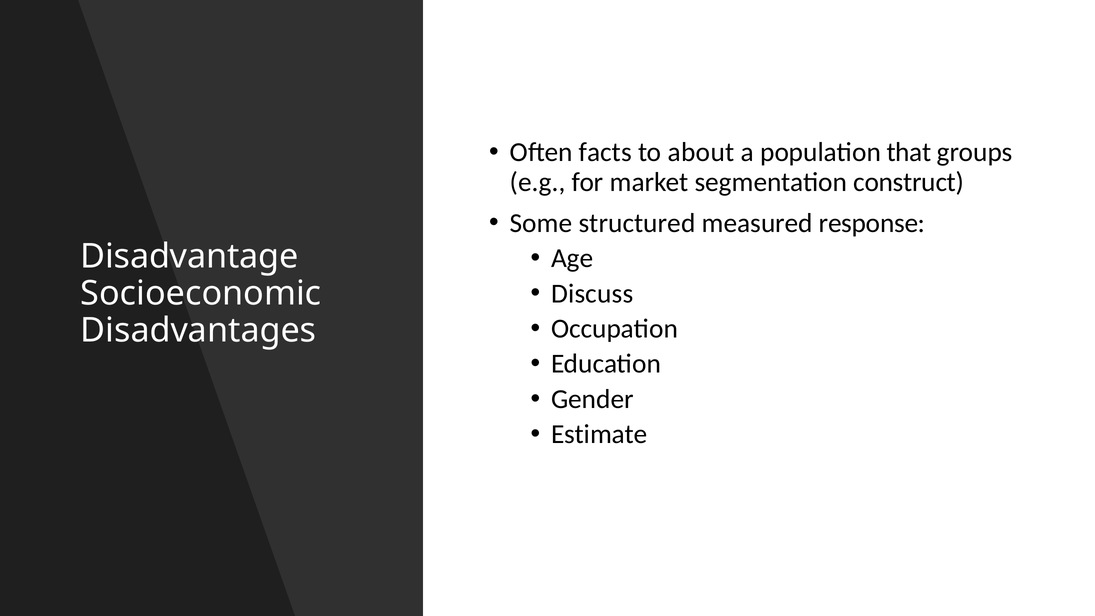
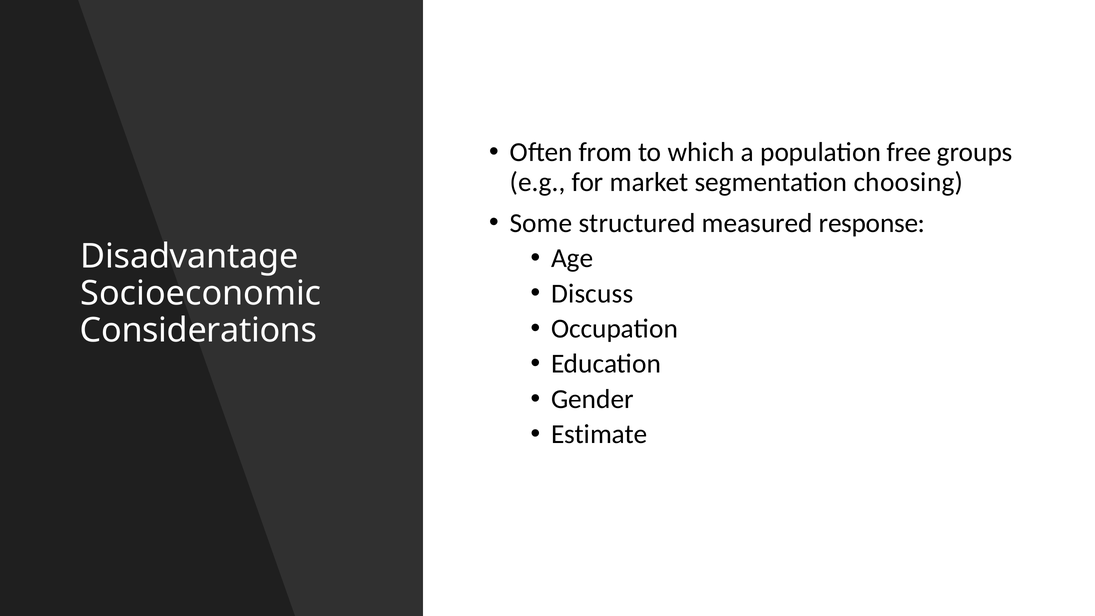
facts: facts -> from
about: about -> which
that: that -> free
construct: construct -> choosing
Disadvantages: Disadvantages -> Considerations
